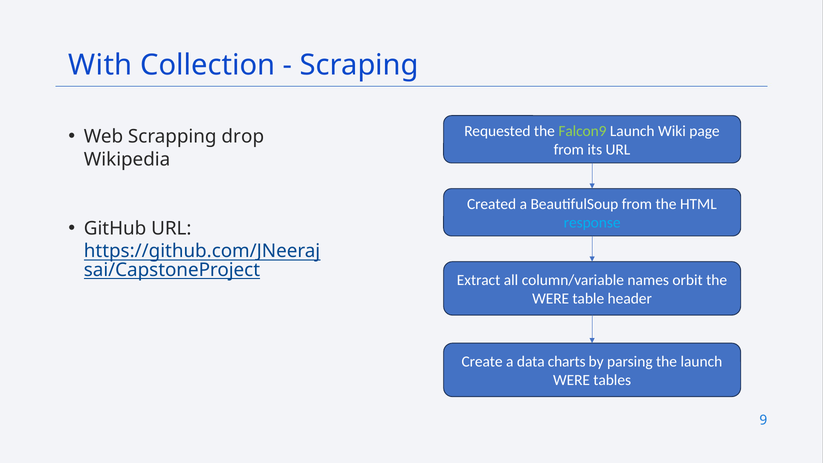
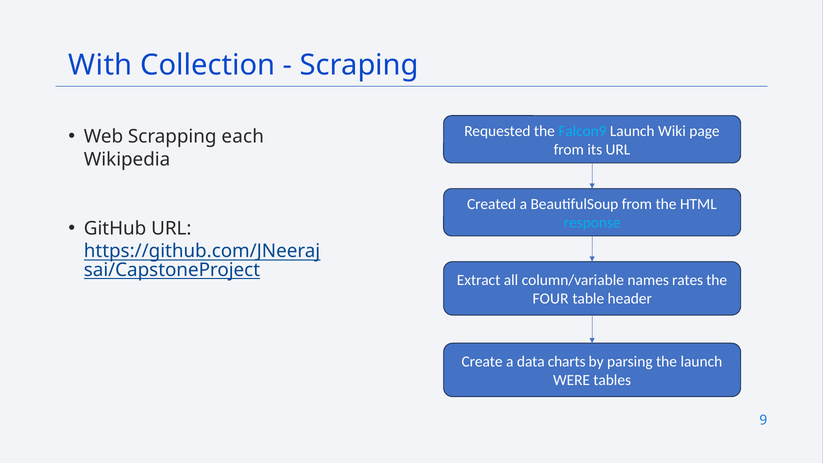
Falcon9 colour: light green -> light blue
drop: drop -> each
orbit: orbit -> rates
WERE at (551, 299): WERE -> FOUR
